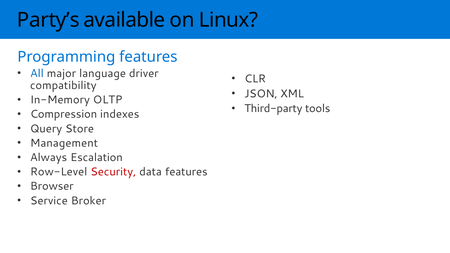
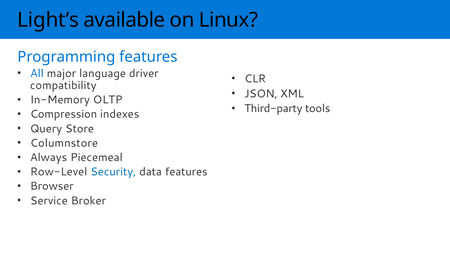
Party’s: Party’s -> Light’s
Management: Management -> Columnstore
Escalation: Escalation -> Piecemeal
Security colour: red -> blue
